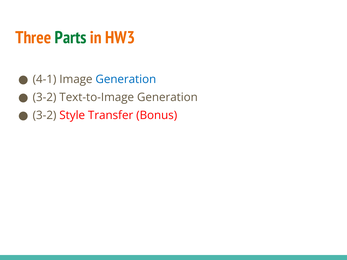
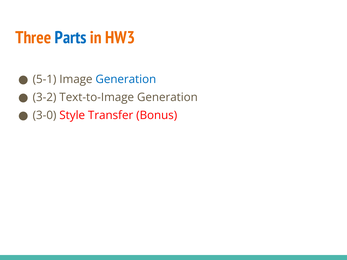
Parts colour: green -> blue
4-1: 4-1 -> 5-1
3-2 at (45, 116): 3-2 -> 3-0
